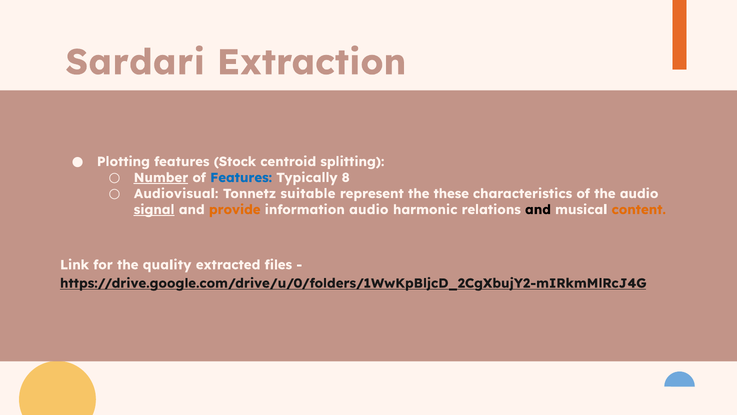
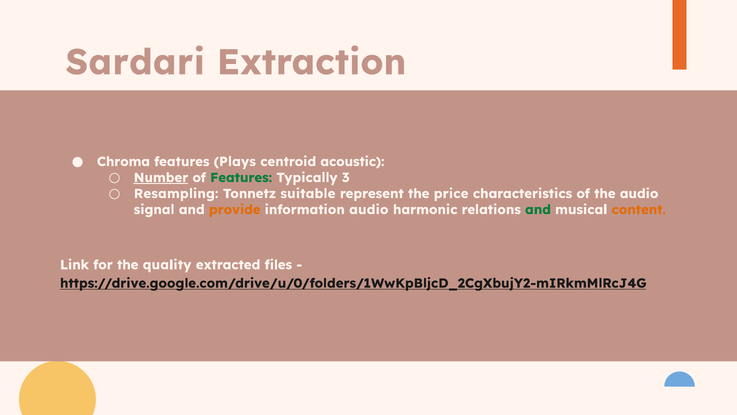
Plotting: Plotting -> Chroma
Stock: Stock -> Plays
splitting: splitting -> acoustic
Features at (241, 178) colour: blue -> green
8: 8 -> 3
Audiovisual: Audiovisual -> Resampling
these: these -> price
signal underline: present -> none
and at (538, 209) colour: black -> green
